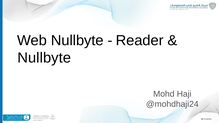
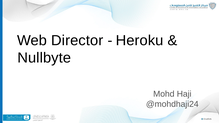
Web Nullbyte: Nullbyte -> Director
Reader: Reader -> Heroku
